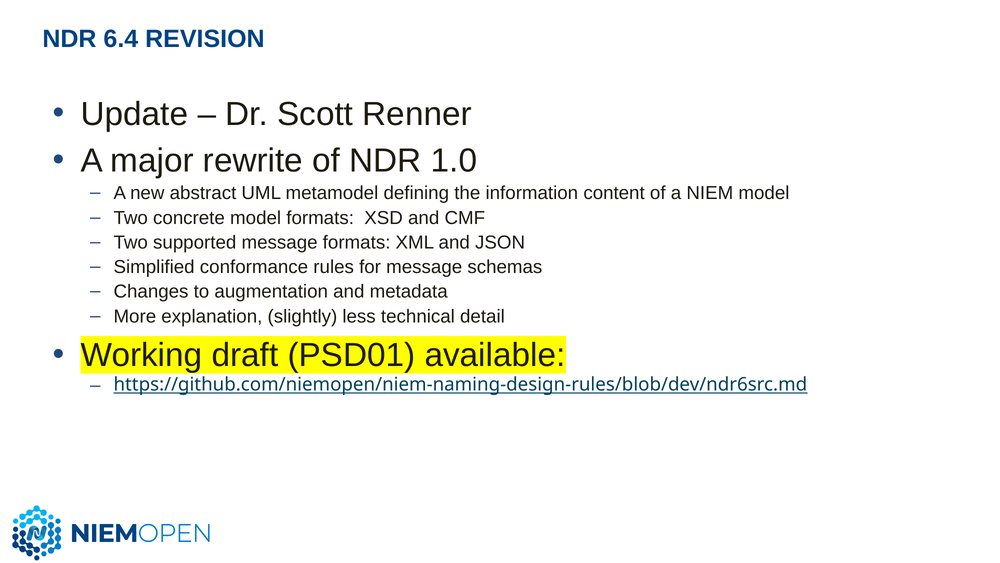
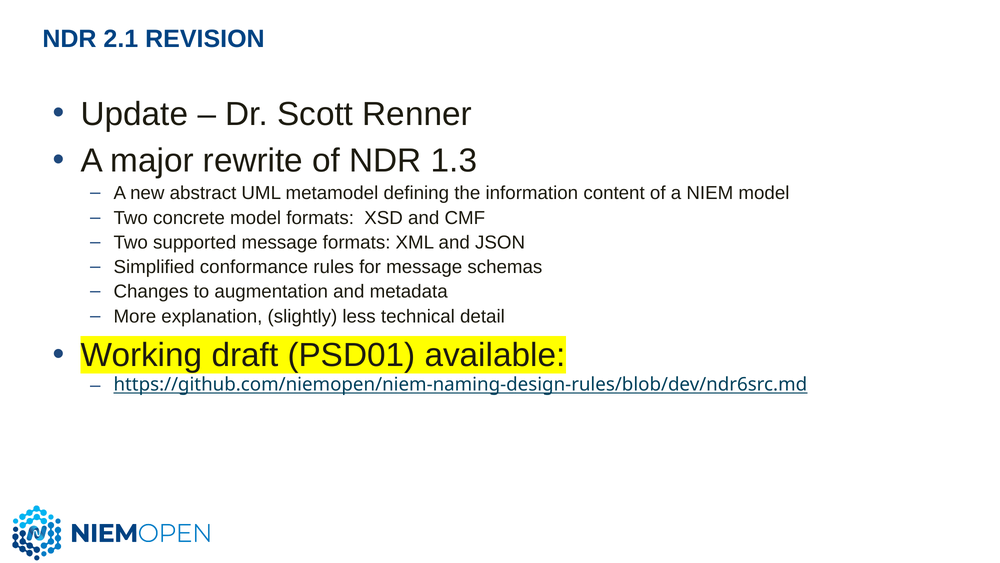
6.4: 6.4 -> 2.1
1.0: 1.0 -> 1.3
